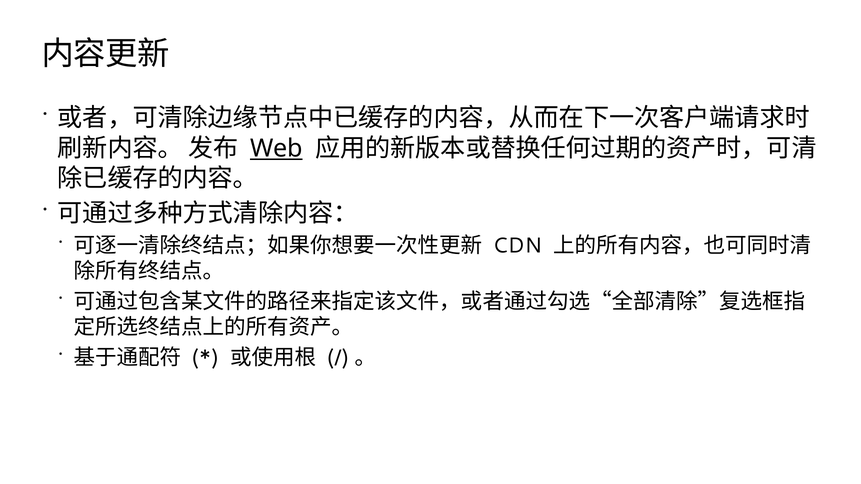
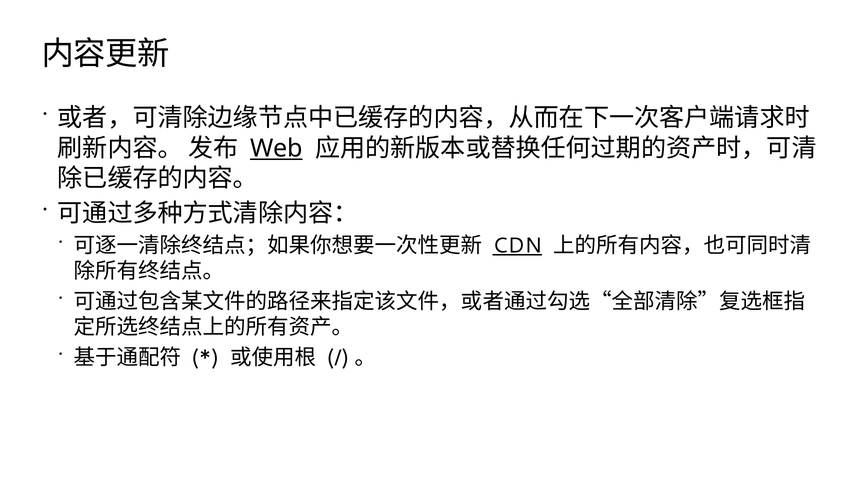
CDN underline: none -> present
